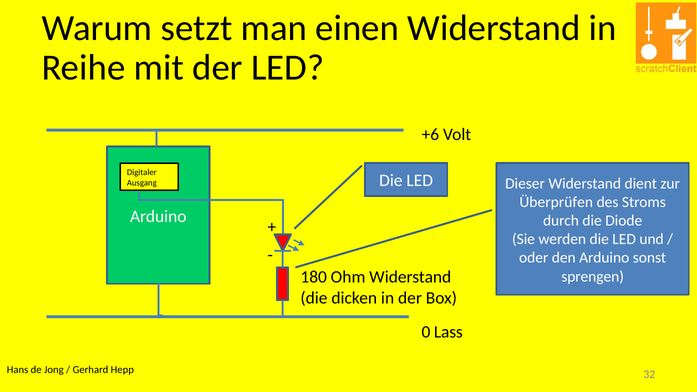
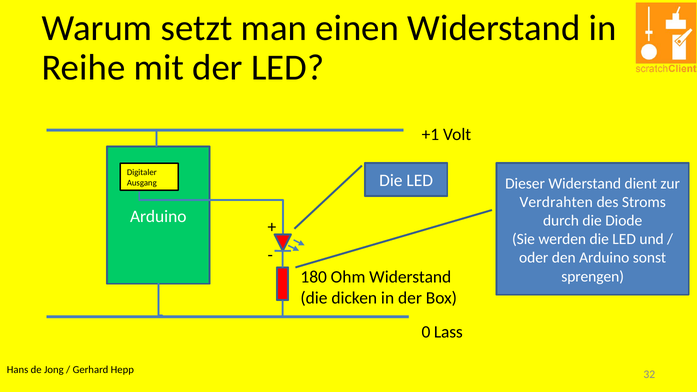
+6: +6 -> +1
Überprüfen: Überprüfen -> Verdrahten
